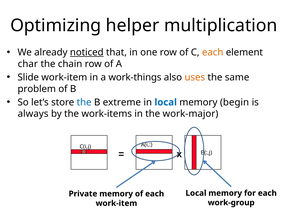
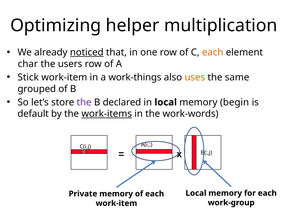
chain: chain -> users
Slide: Slide -> Stick
problem: problem -> grouped
the at (84, 102) colour: blue -> purple
extreme: extreme -> declared
local at (166, 102) colour: blue -> black
always: always -> default
work-items underline: none -> present
work-major: work-major -> work-words
